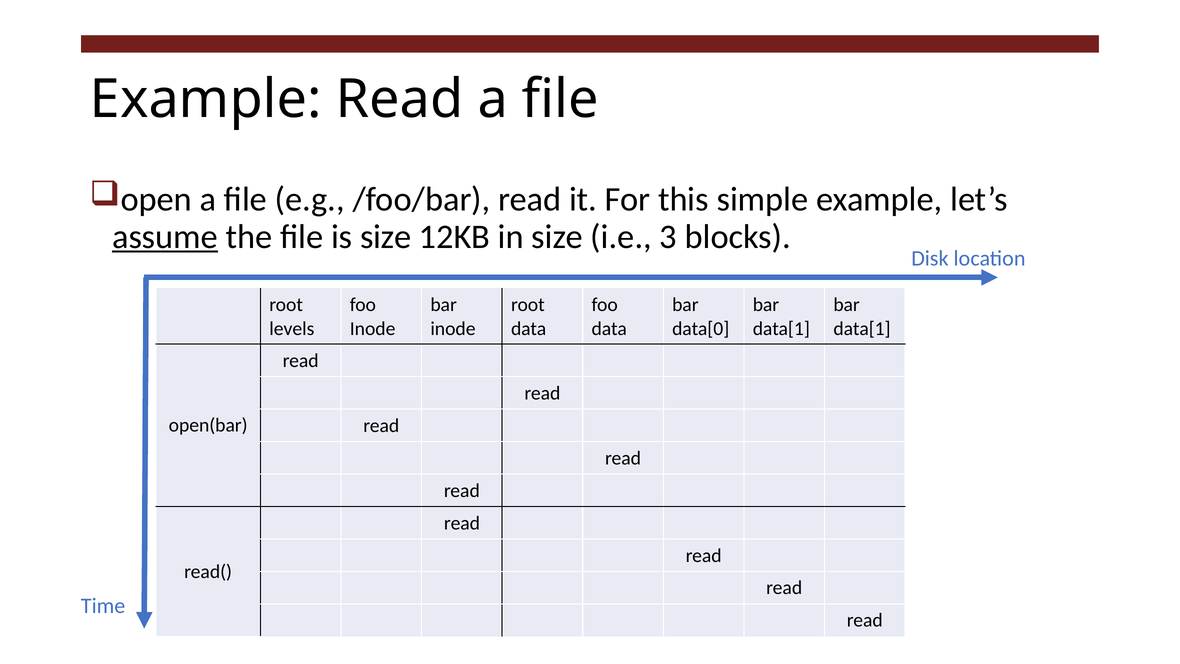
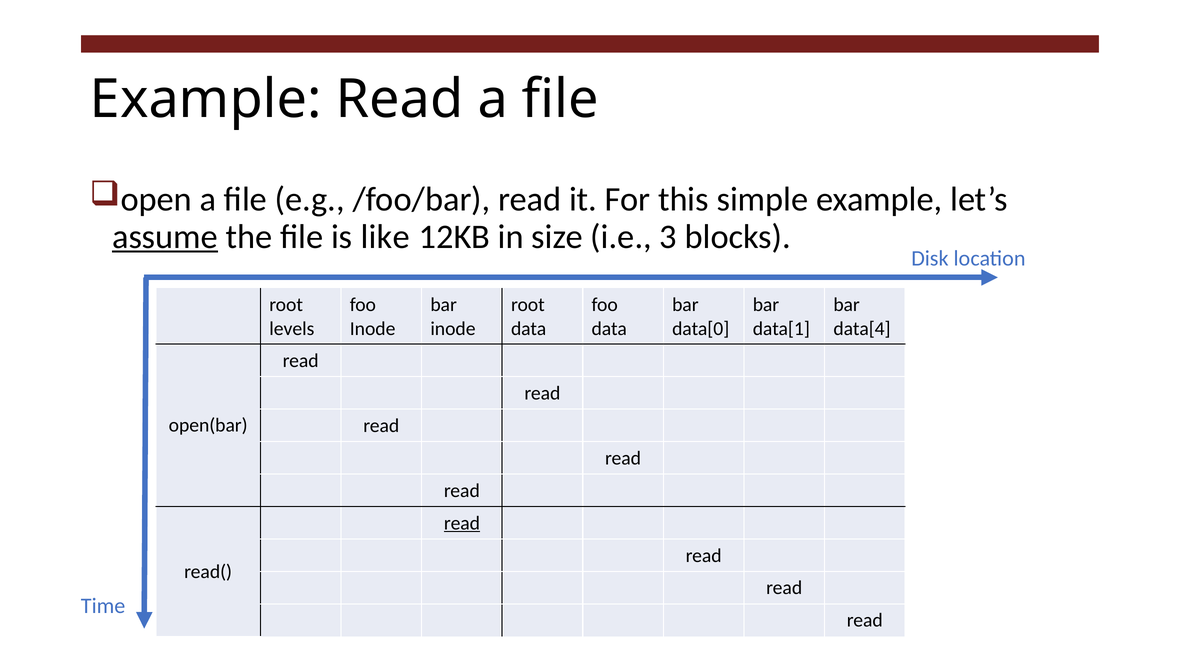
is size: size -> like
data[1 at (862, 328): data[1 -> data[4
read at (462, 523) underline: none -> present
